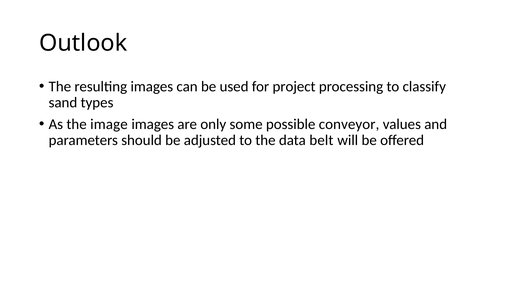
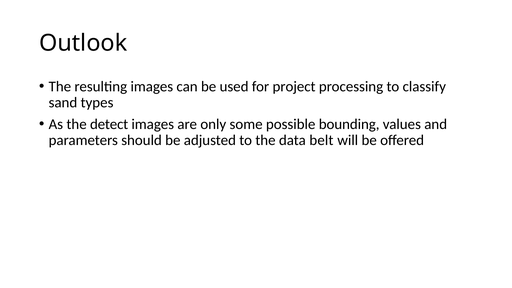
image: image -> detect
conveyor: conveyor -> bounding
